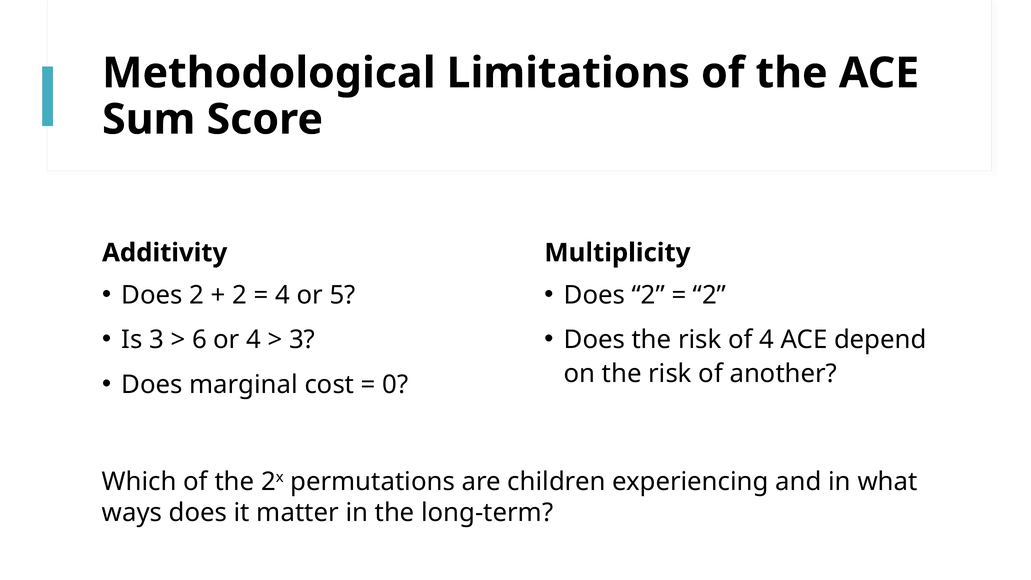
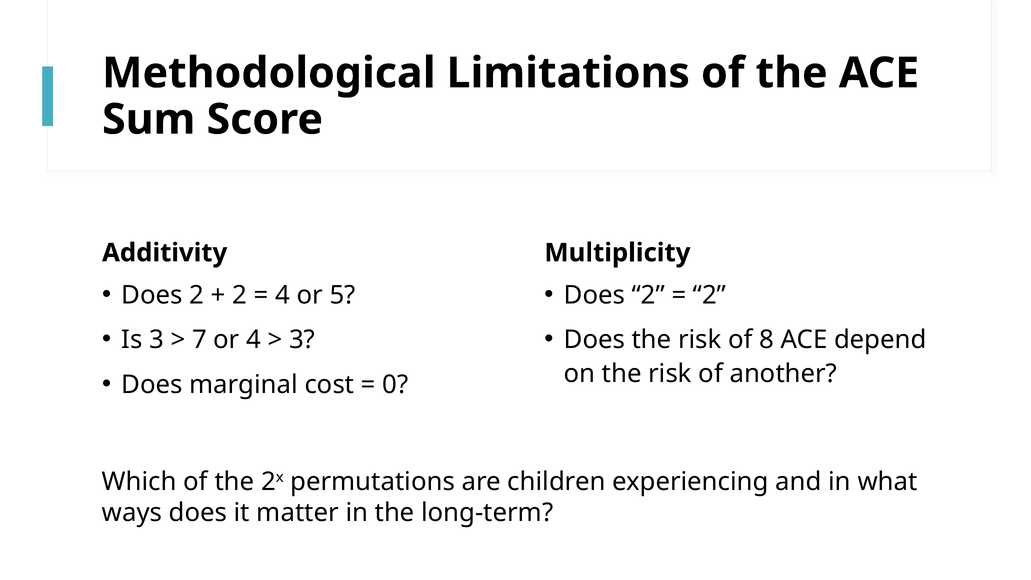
6: 6 -> 7
of 4: 4 -> 8
